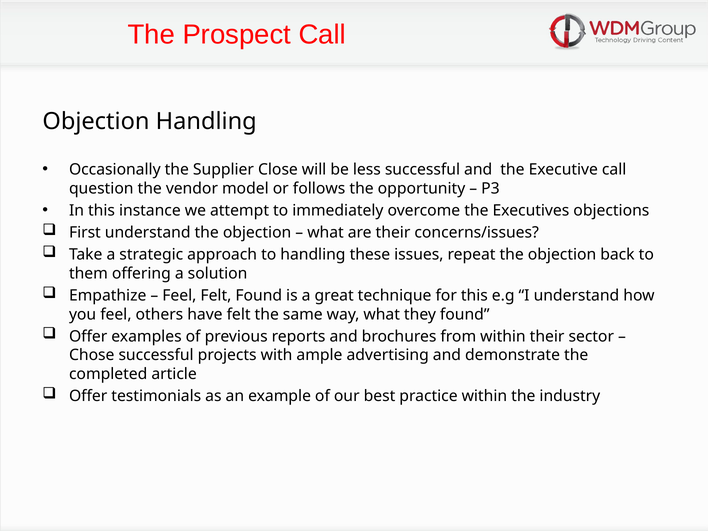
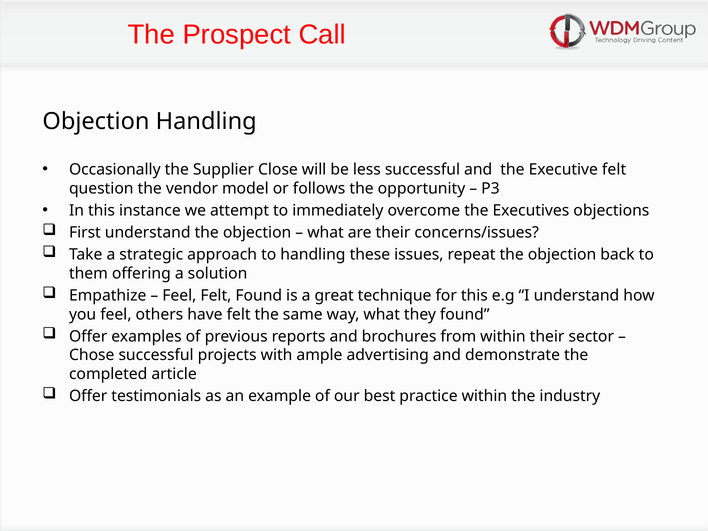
Executive call: call -> felt
